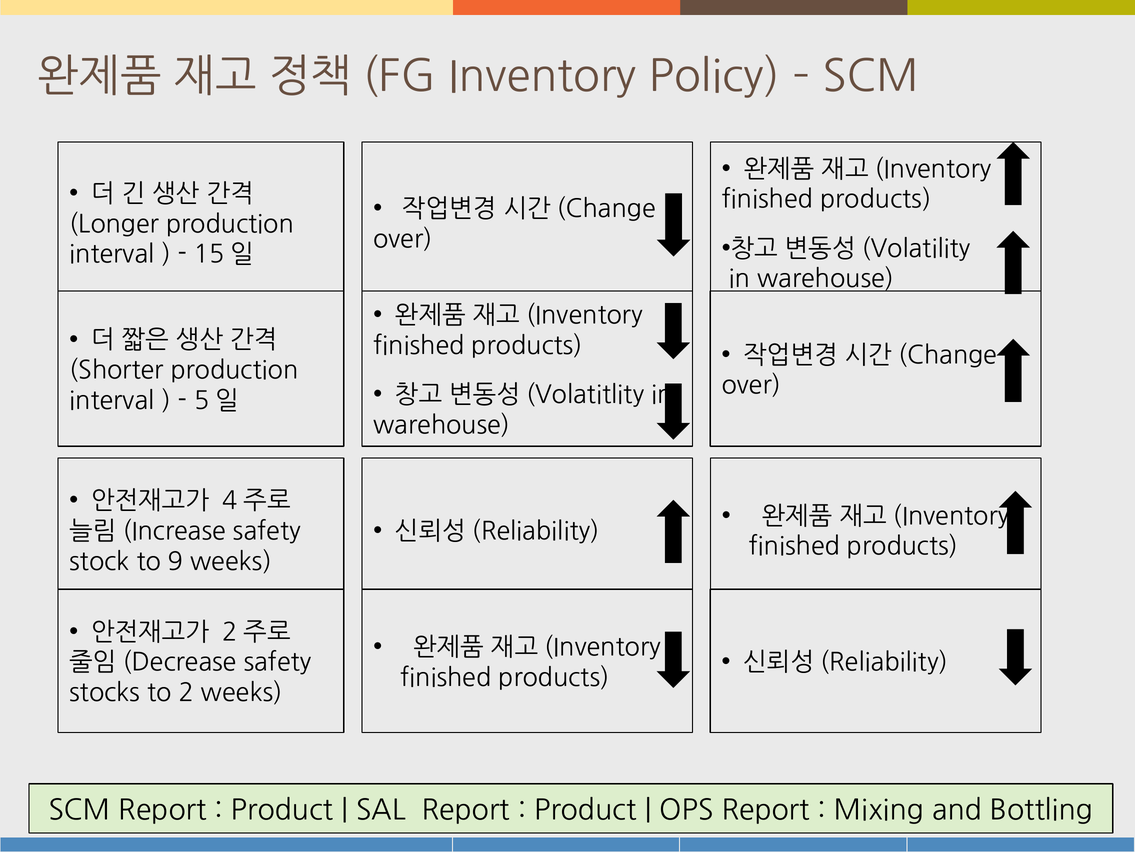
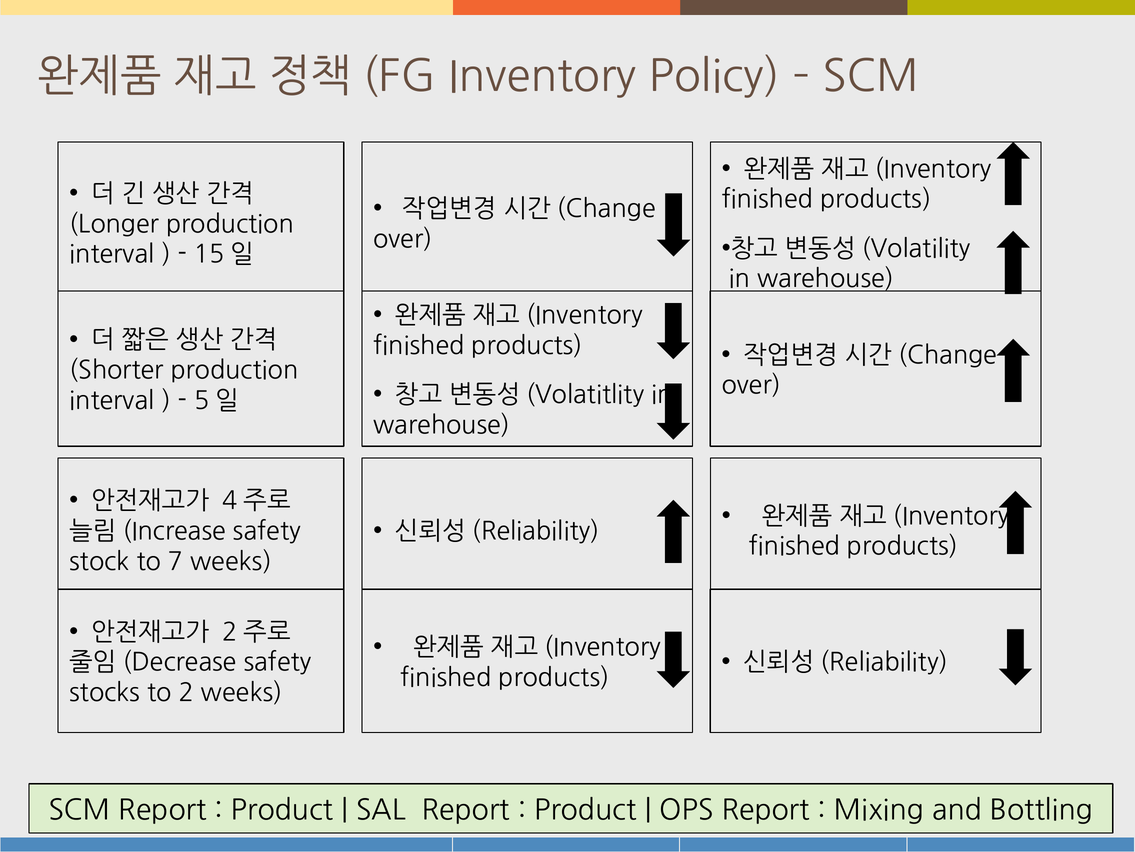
9: 9 -> 7
